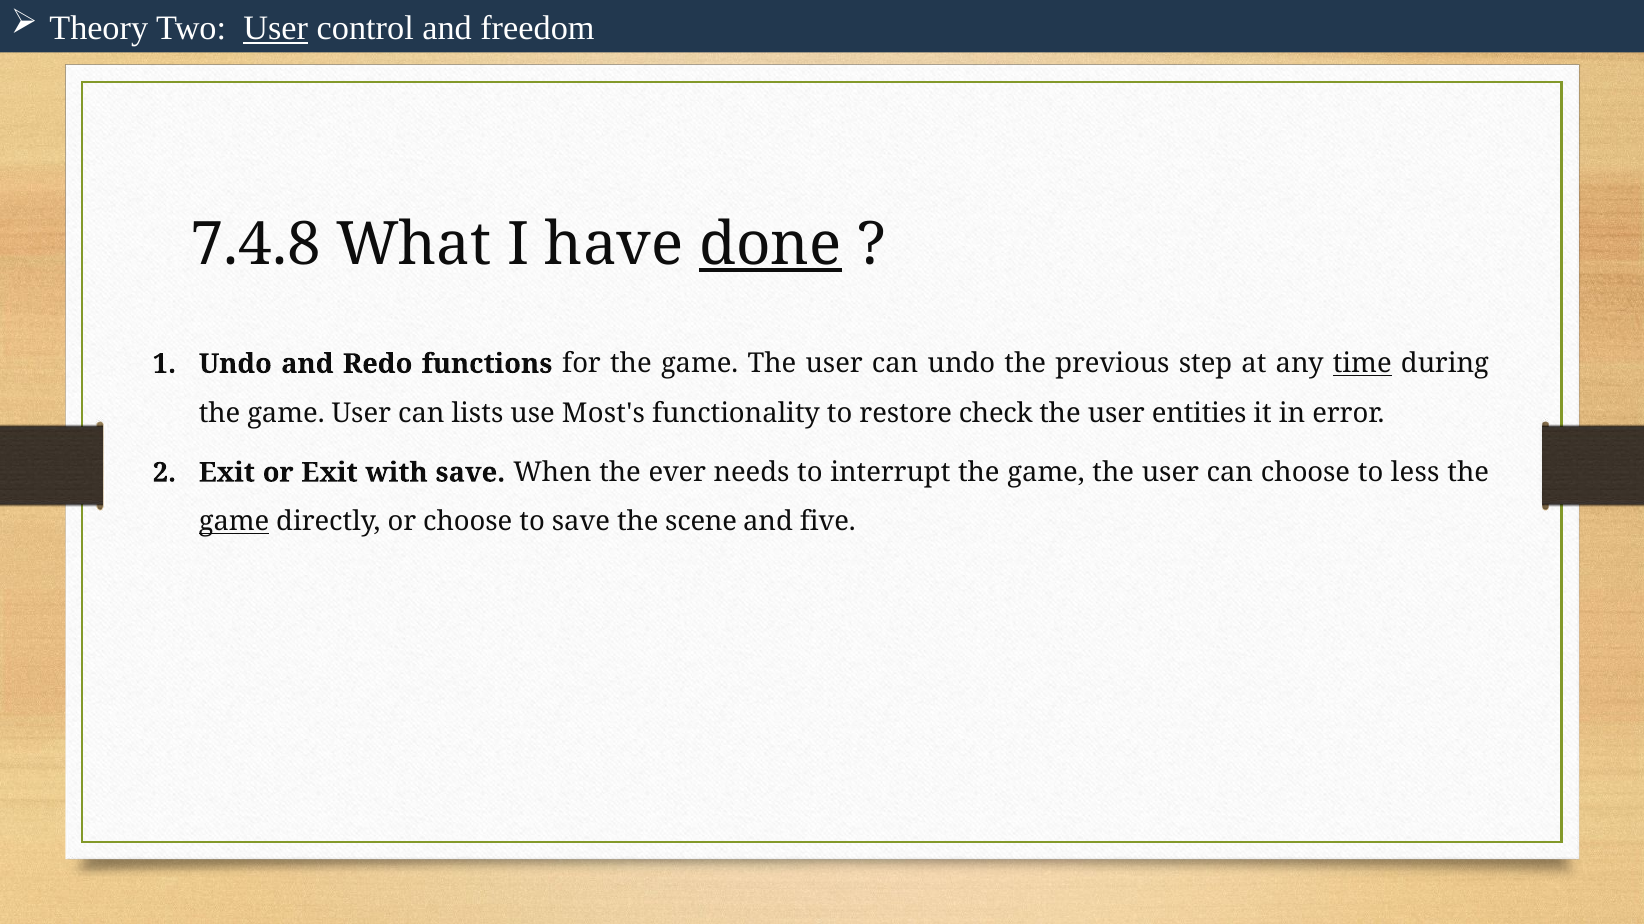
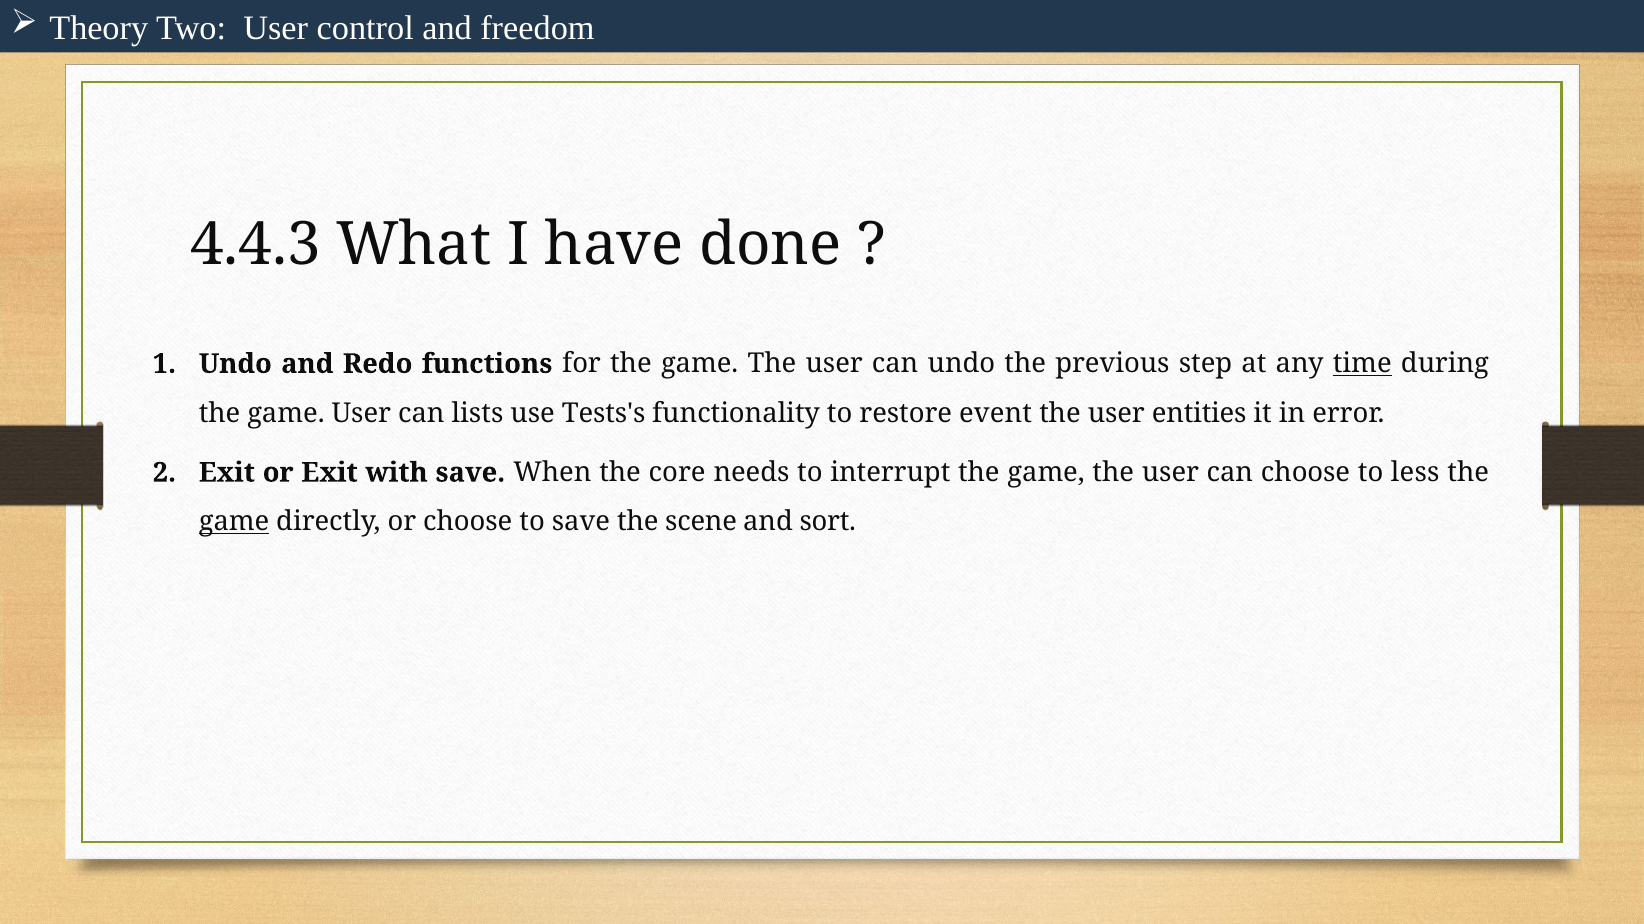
User at (276, 28) underline: present -> none
7.4.8: 7.4.8 -> 4.4.3
done underline: present -> none
Most's: Most's -> Tests's
check: check -> event
ever: ever -> core
five: five -> sort
